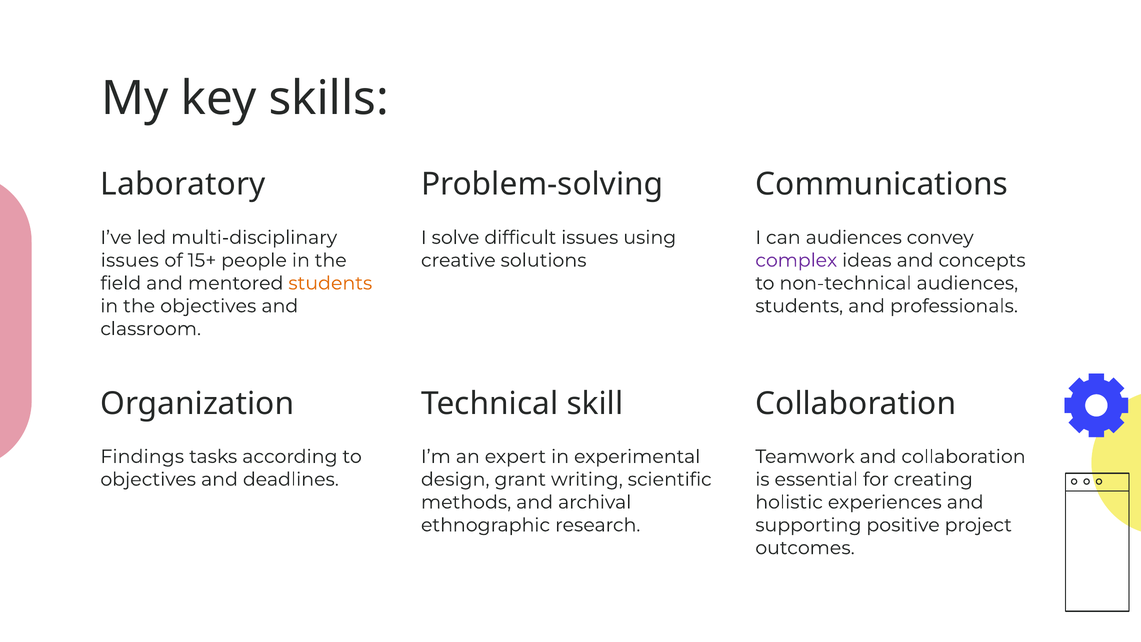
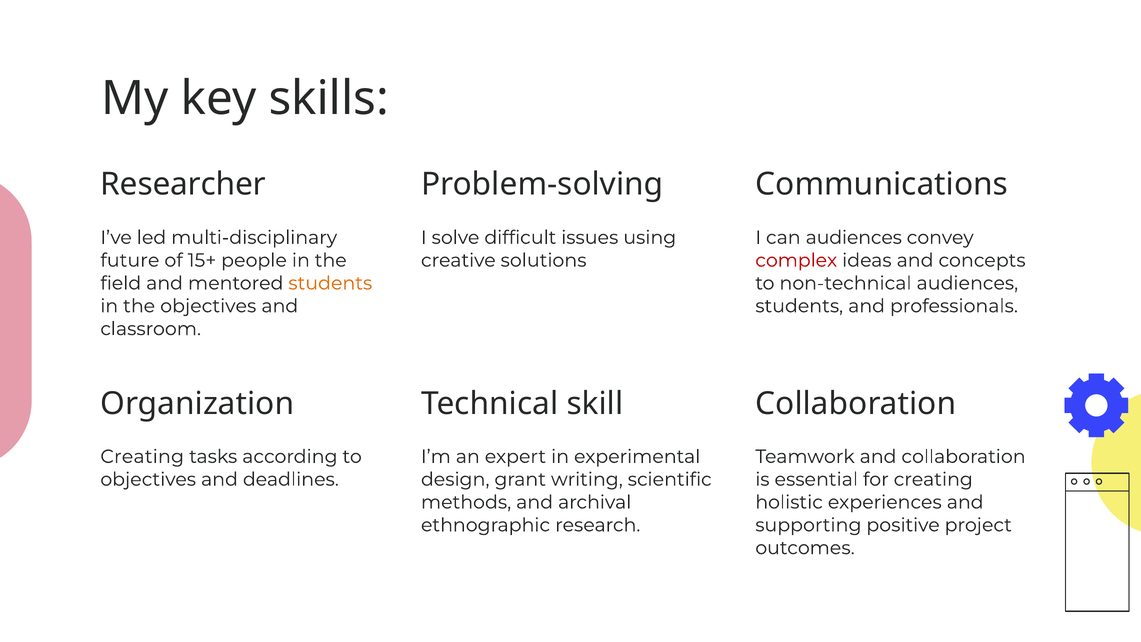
Laboratory: Laboratory -> Researcher
issues at (130, 260): issues -> future
complex colour: purple -> red
Findings at (142, 457): Findings -> Creating
